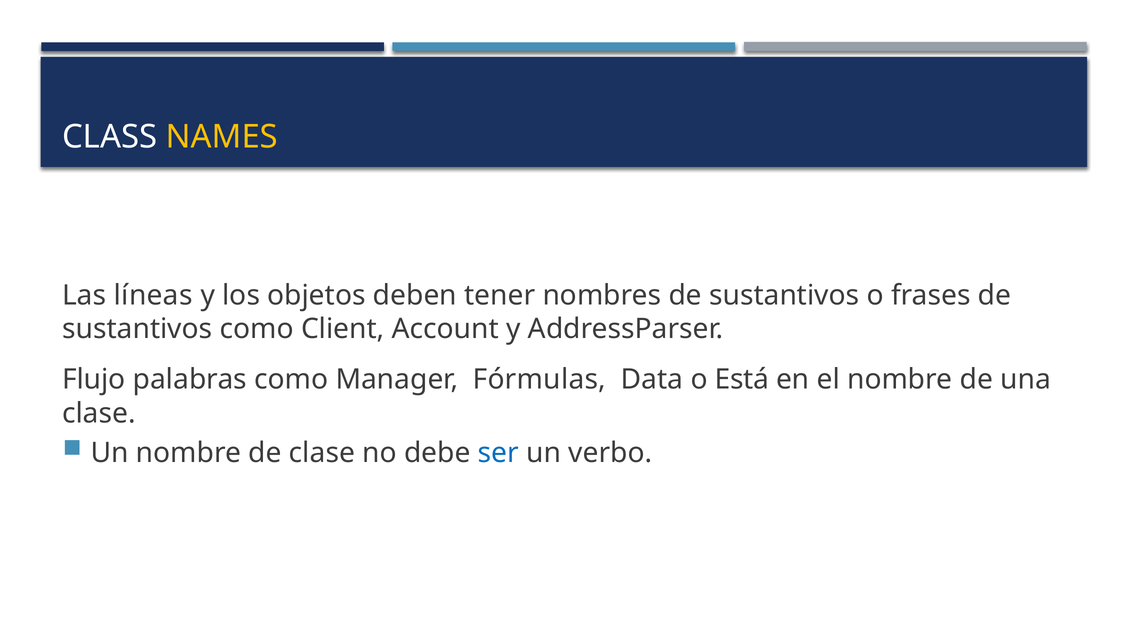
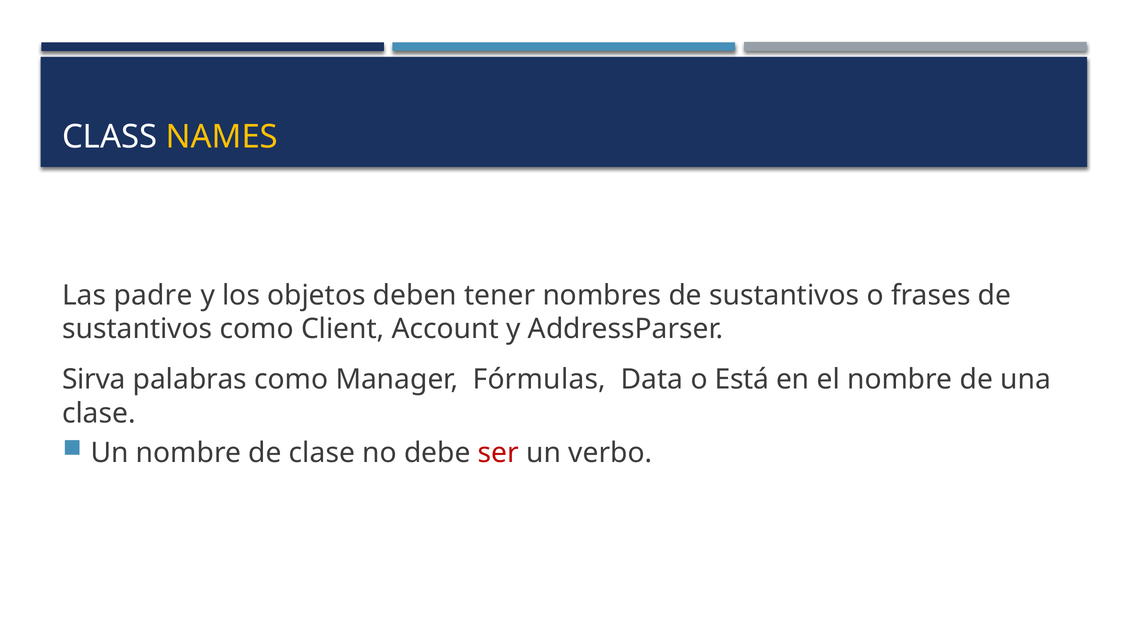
líneas: líneas -> padre
Flujo: Flujo -> Sirva
ser colour: blue -> red
